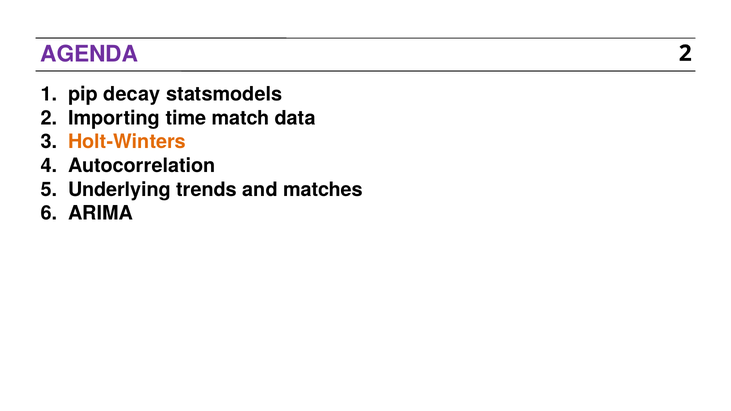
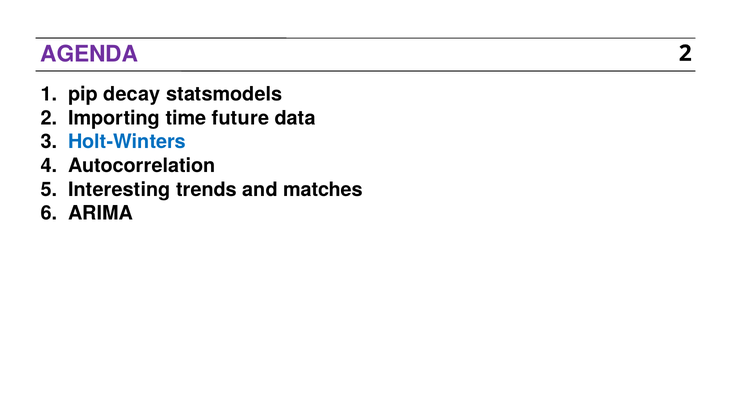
match: match -> future
Holt-Winters colour: orange -> blue
Underlying: Underlying -> Interesting
